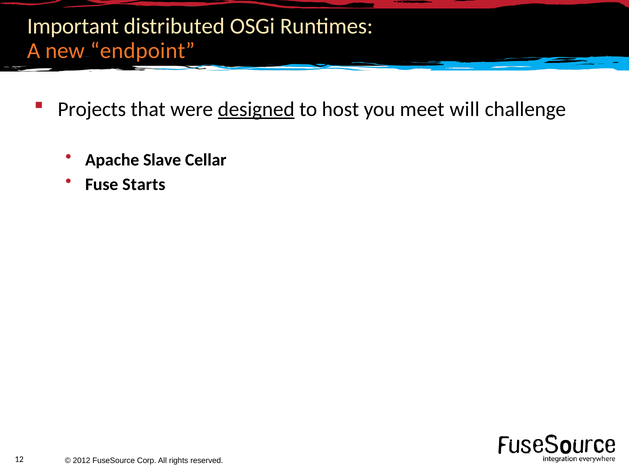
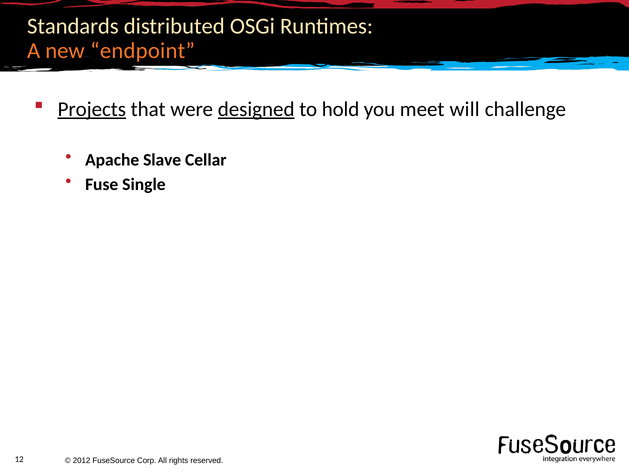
Important: Important -> Standards
Projects underline: none -> present
host: host -> hold
Starts: Starts -> Single
